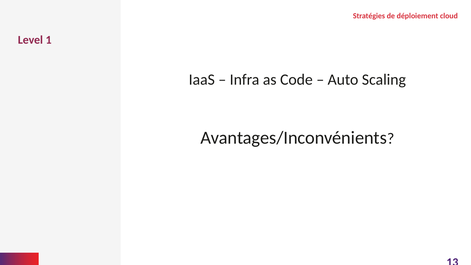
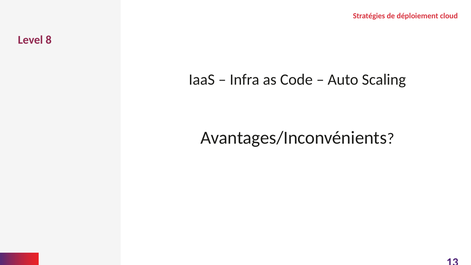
1: 1 -> 8
